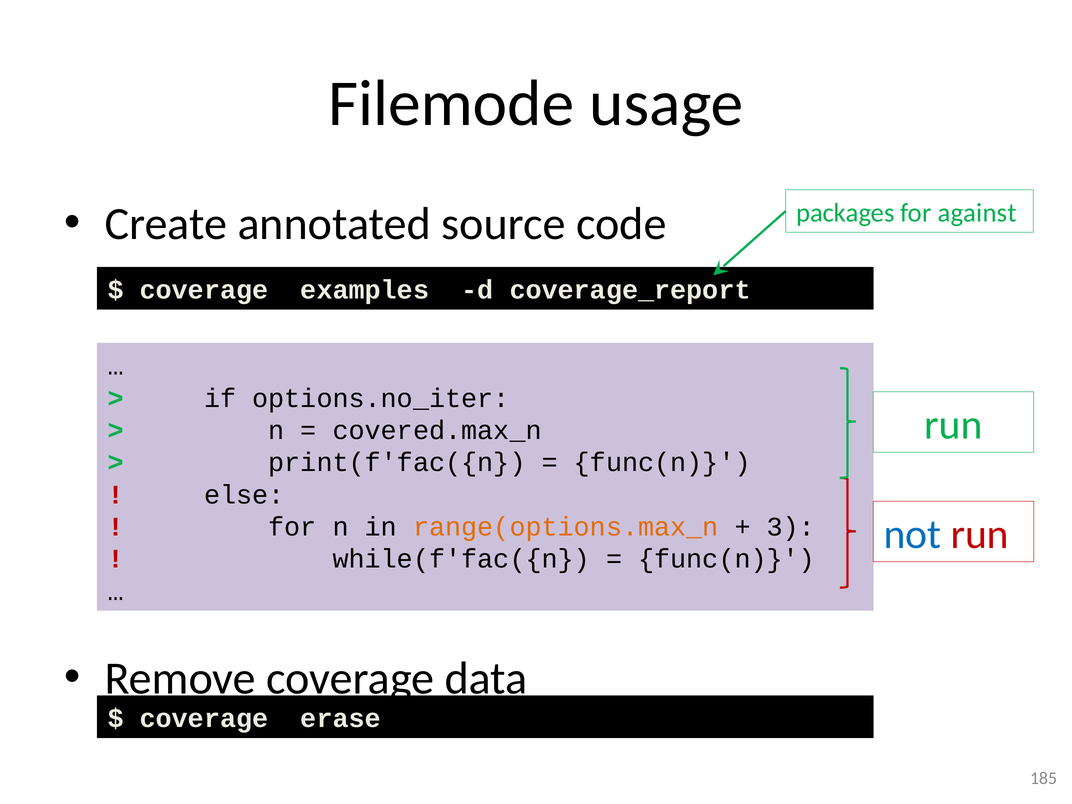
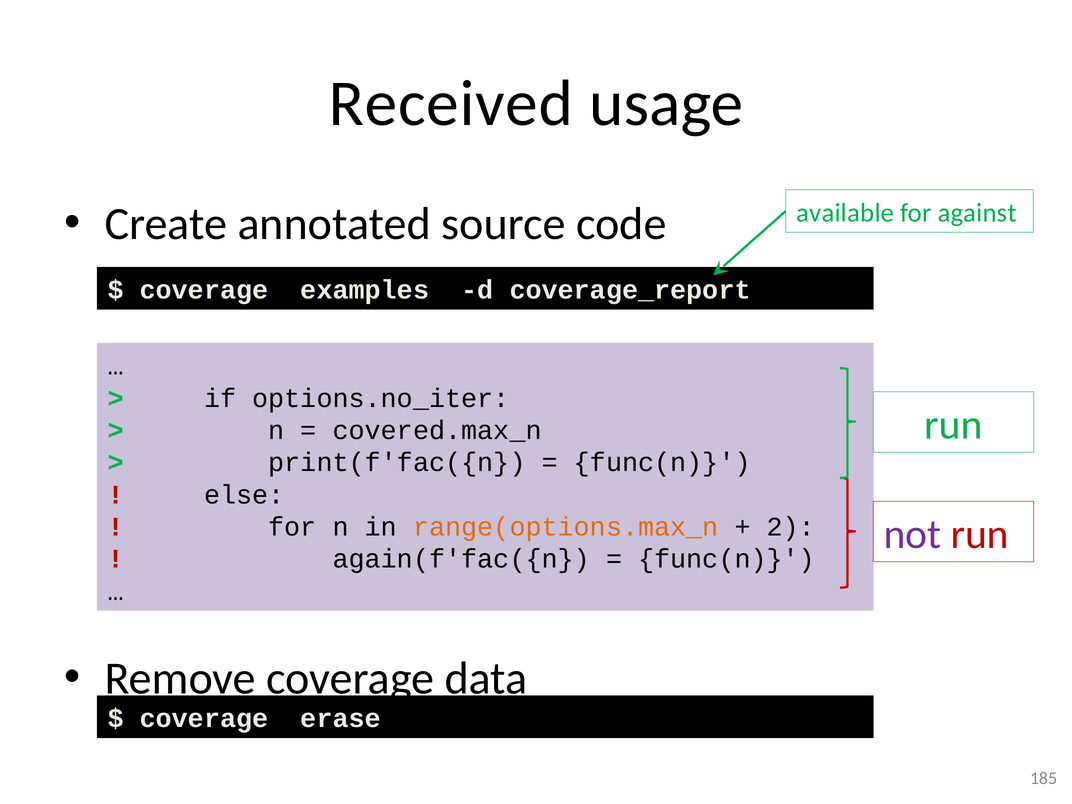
Filemode: Filemode -> Received
packages: packages -> available
3: 3 -> 2
not colour: blue -> purple
while(f'fac({n: while(f'fac({n -> again(f'fac({n
